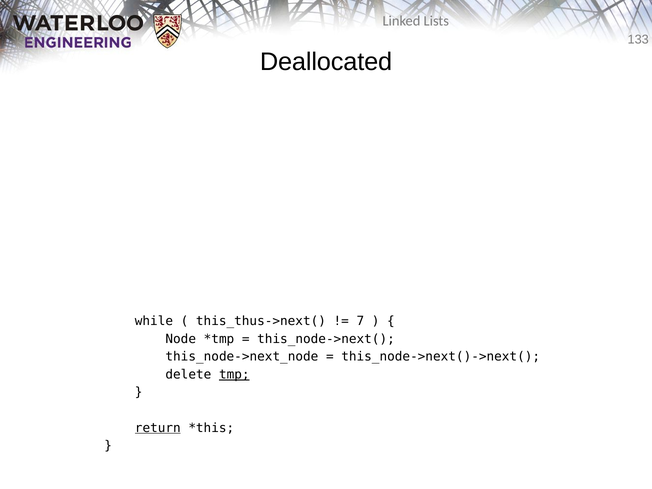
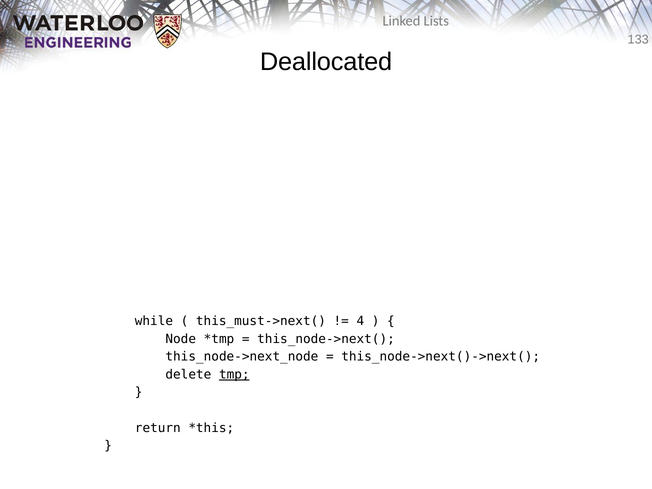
this_thus->next(: this_thus->next( -> this_must->next(
7: 7 -> 4
return underline: present -> none
